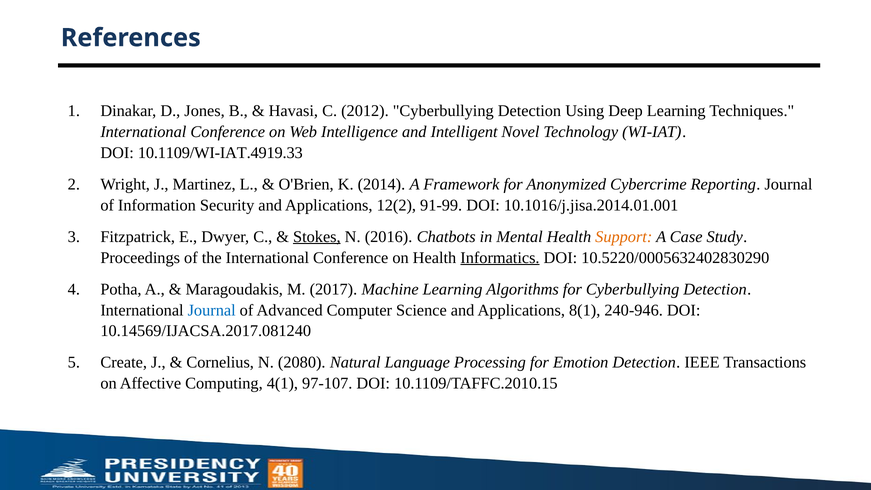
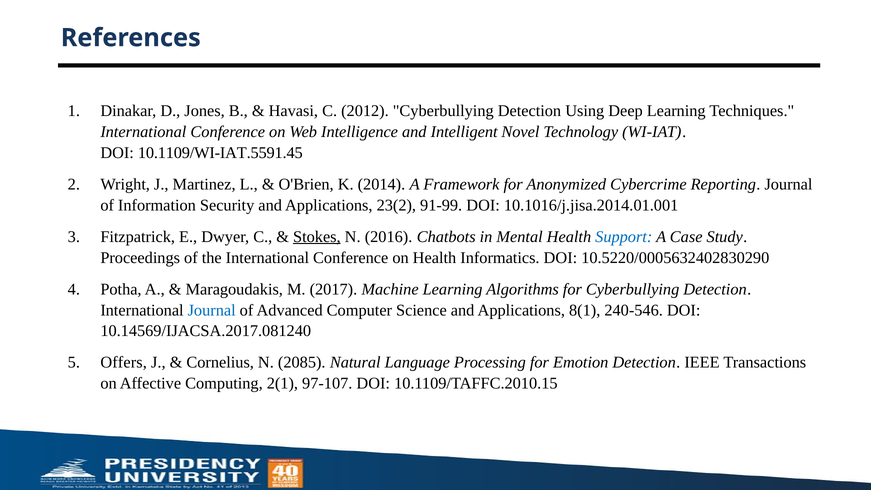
10.1109/WI-IAT.4919.33: 10.1109/WI-IAT.4919.33 -> 10.1109/WI-IAT.5591.45
12(2: 12(2 -> 23(2
Support colour: orange -> blue
Informatics underline: present -> none
240-946: 240-946 -> 240-546
Create: Create -> Offers
2080: 2080 -> 2085
4(1: 4(1 -> 2(1
